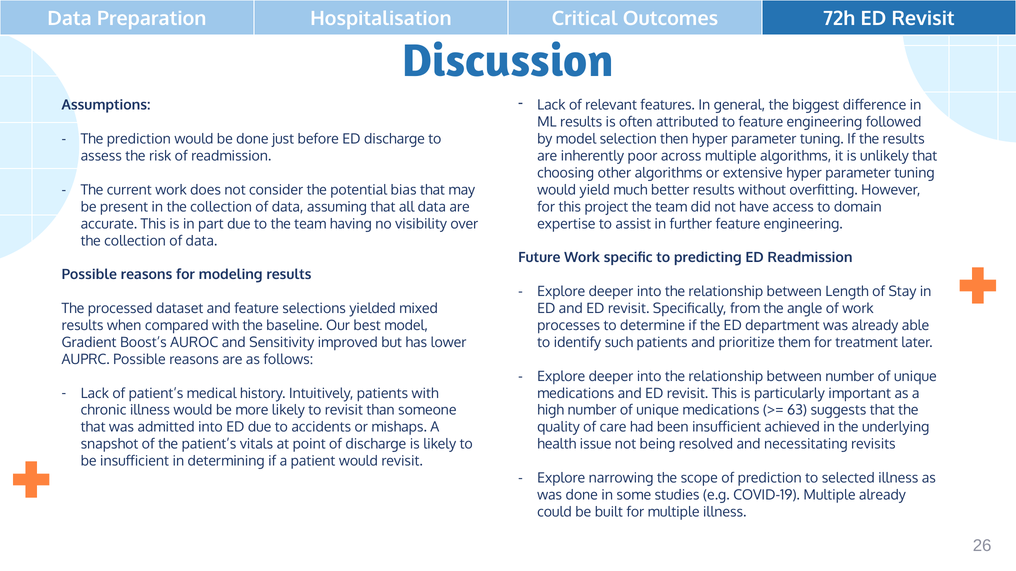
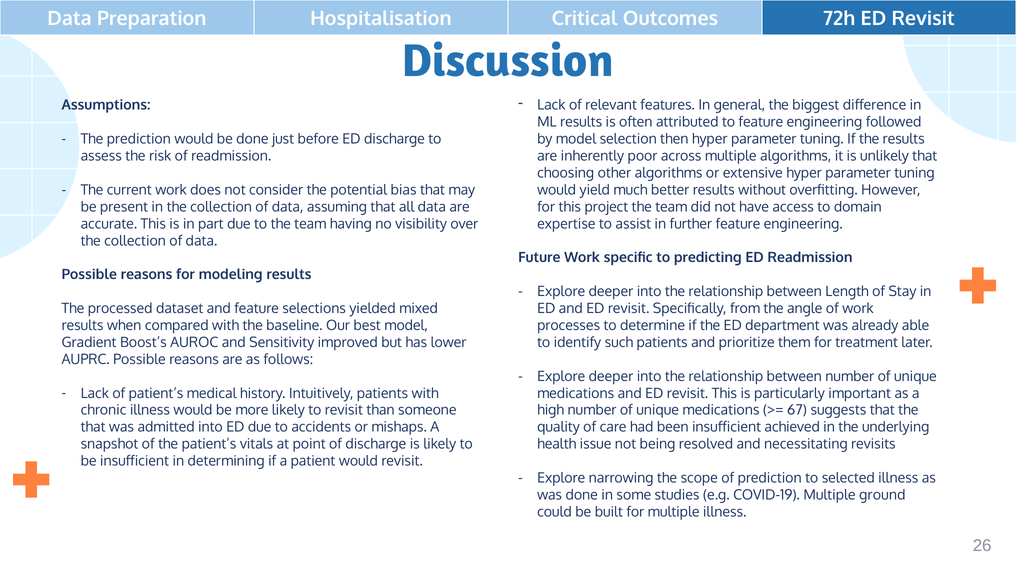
63: 63 -> 67
Multiple already: already -> ground
